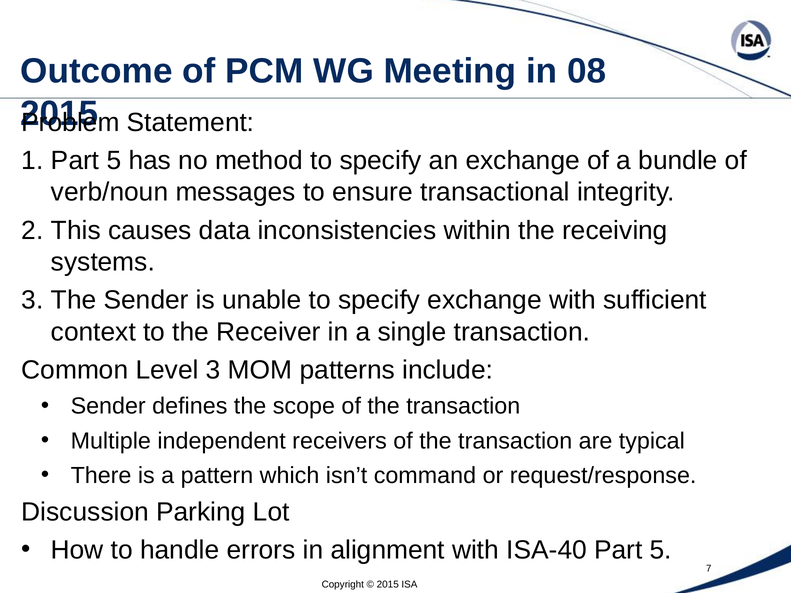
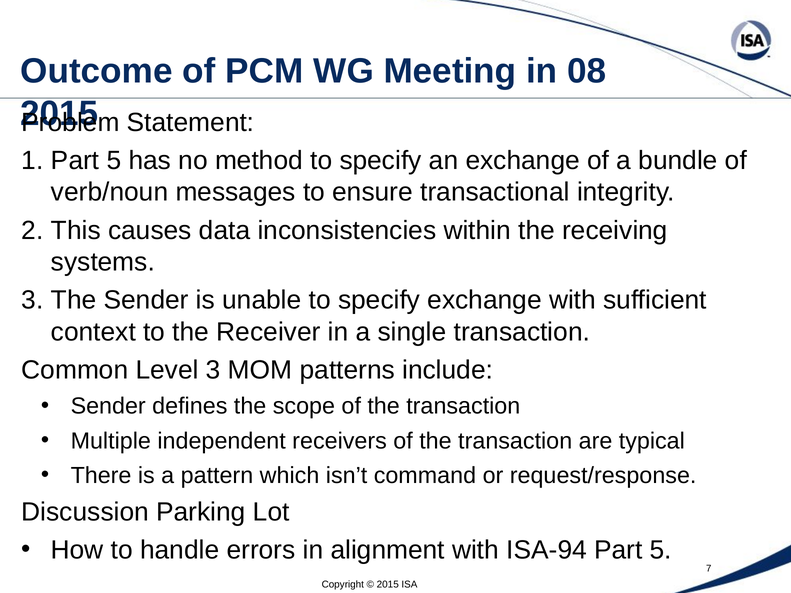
ISA-40: ISA-40 -> ISA-94
